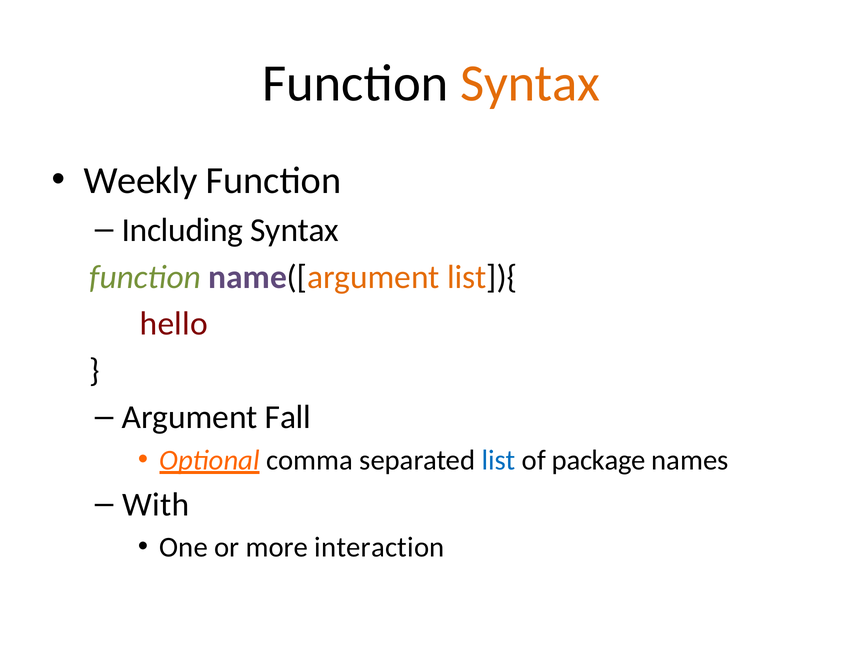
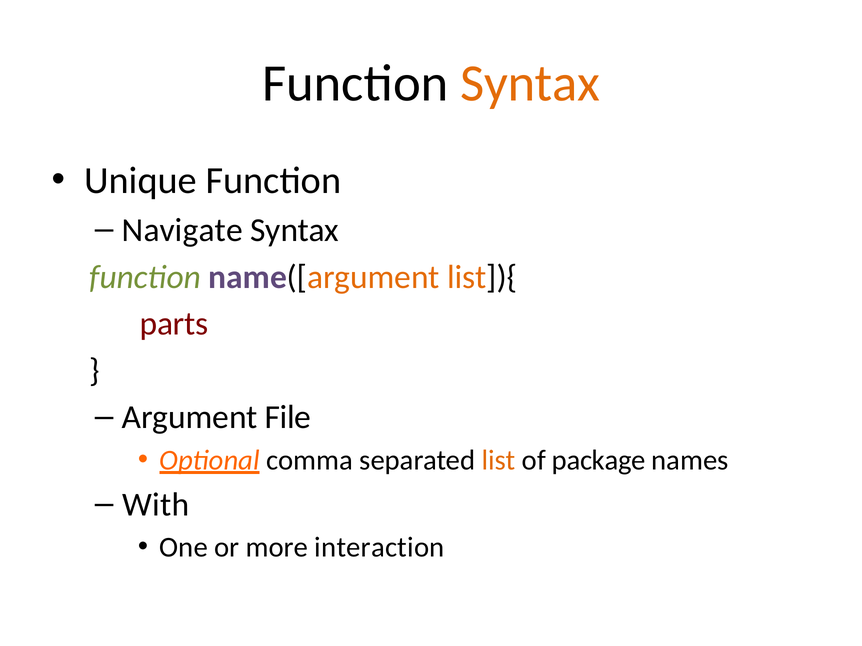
Weekly: Weekly -> Unique
Including: Including -> Navigate
hello: hello -> parts
Fall: Fall -> File
list colour: blue -> orange
